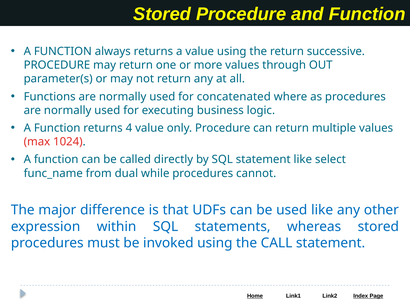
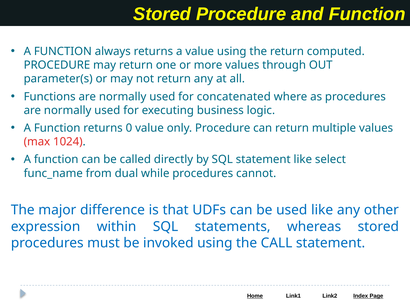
successive: successive -> computed
4: 4 -> 0
